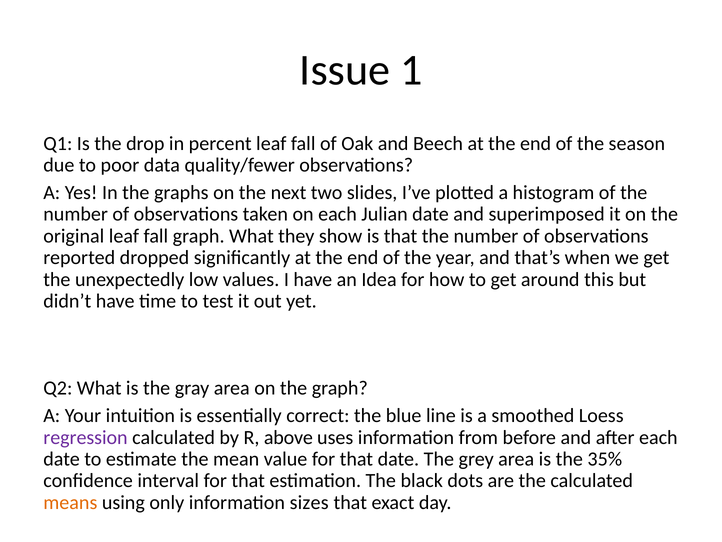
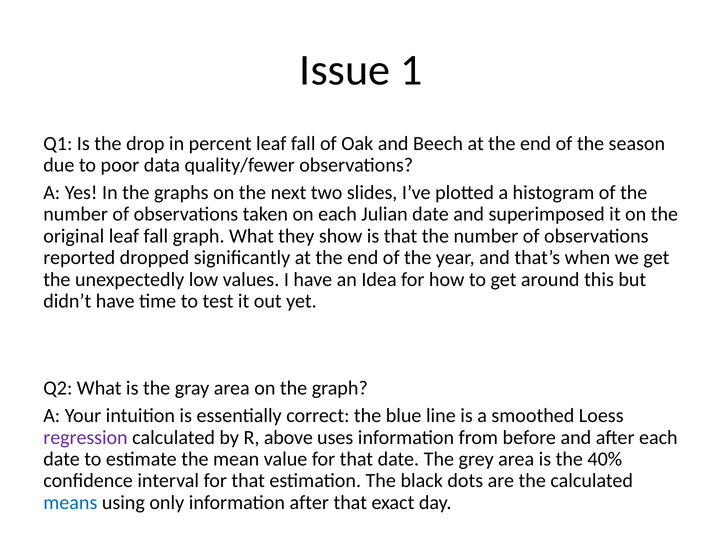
35%: 35% -> 40%
means colour: orange -> blue
information sizes: sizes -> after
